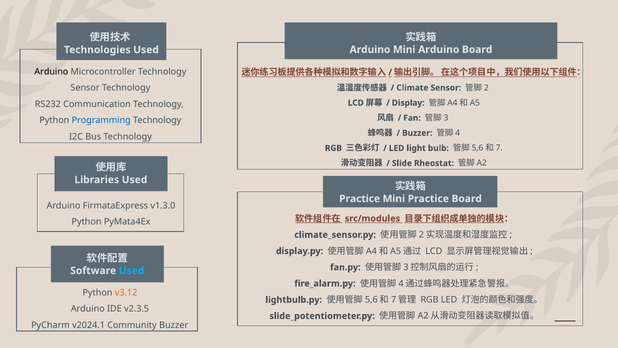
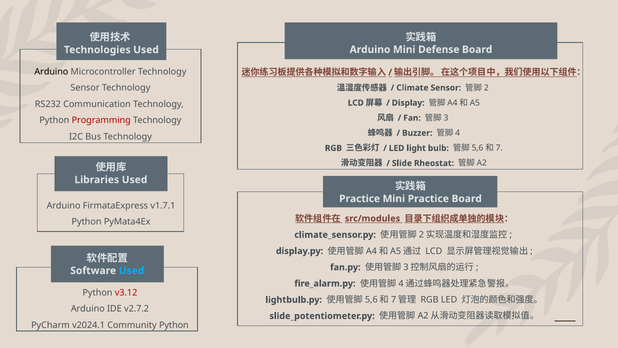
Mini Arduino: Arduino -> Defense
Programming colour: blue -> red
v1.3.0: v1.3.0 -> v1.7.1
v3.12 colour: orange -> red
v2.3.5: v2.3.5 -> v2.7.2
Community Buzzer: Buzzer -> Python
